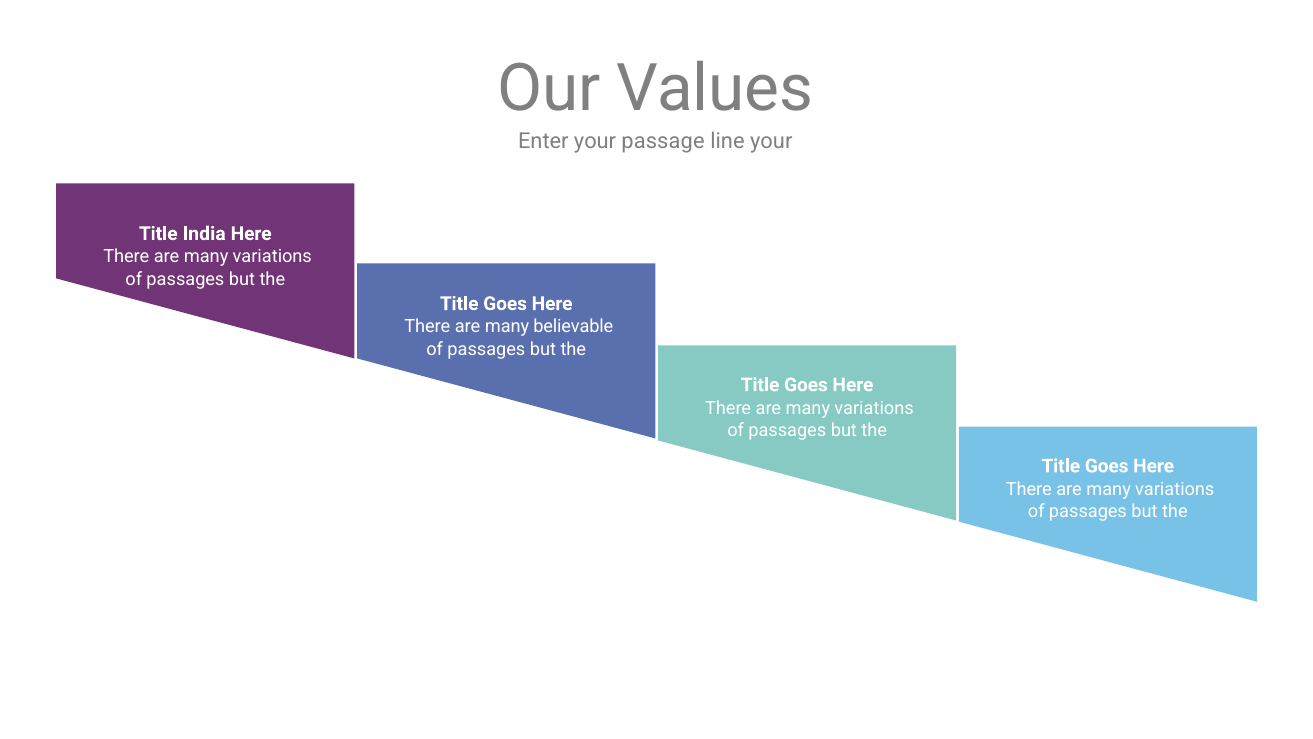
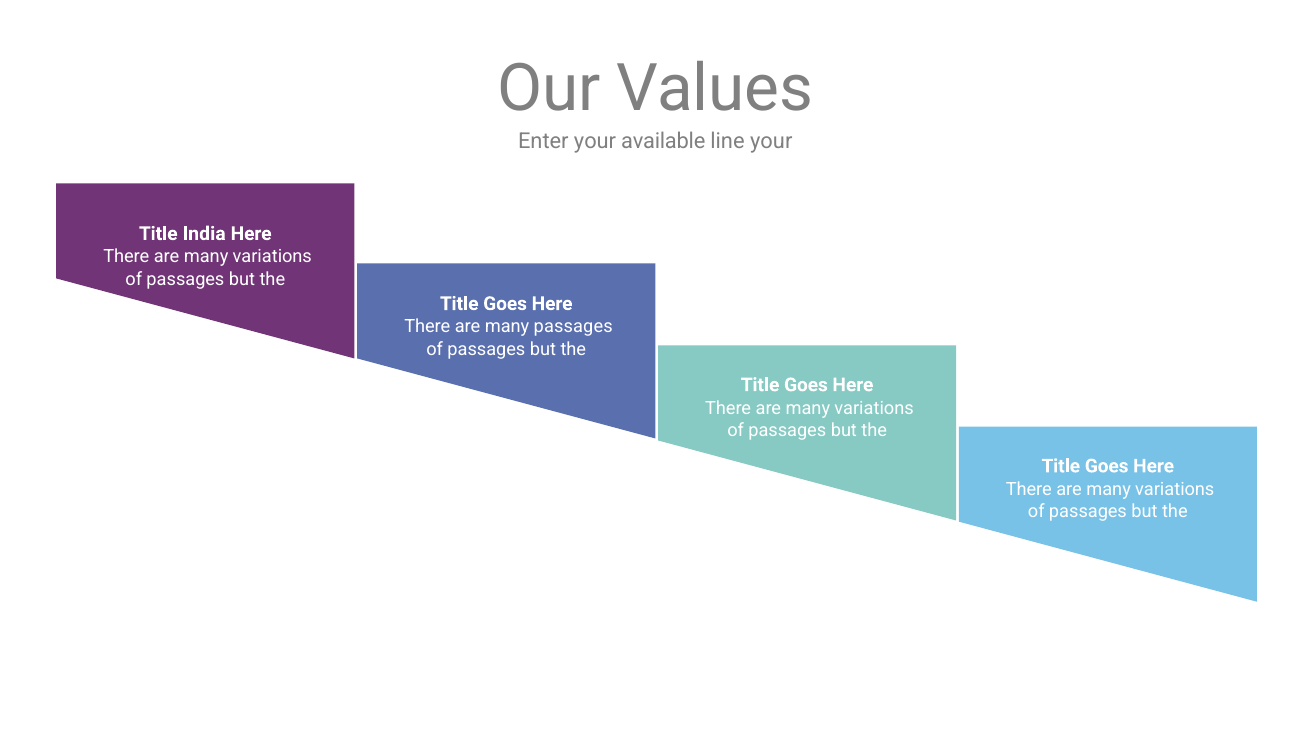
passage: passage -> available
many believable: believable -> passages
